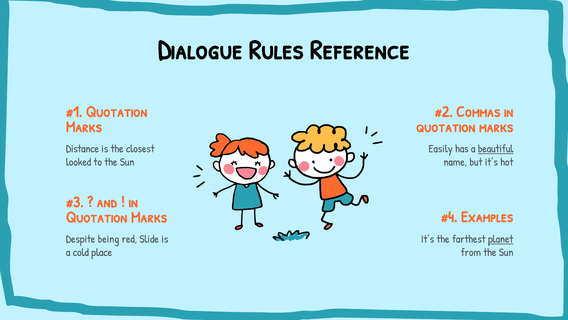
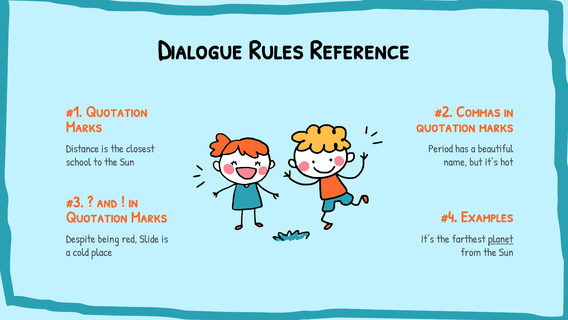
Easily: Easily -> Period
beautiful underline: present -> none
looked: looked -> school
